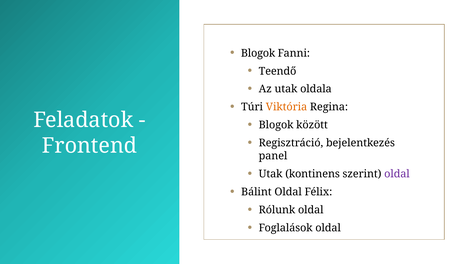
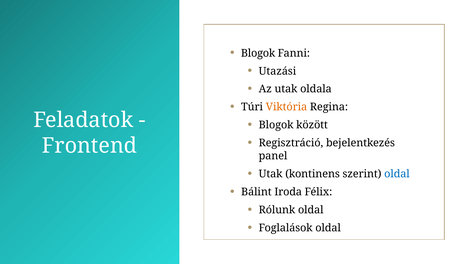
Teendő: Teendő -> Utazási
oldal at (397, 174) colour: purple -> blue
Bálint Oldal: Oldal -> Iroda
